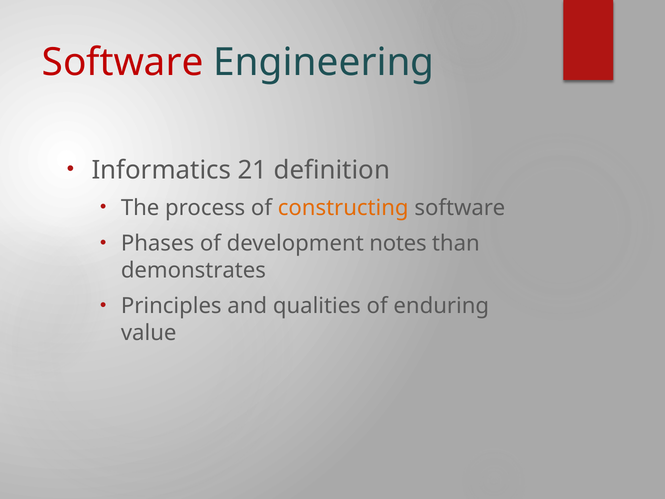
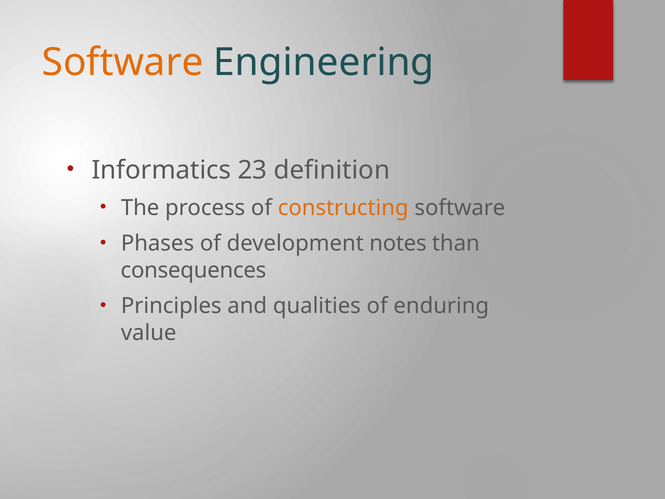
Software at (123, 62) colour: red -> orange
21: 21 -> 23
demonstrates: demonstrates -> consequences
